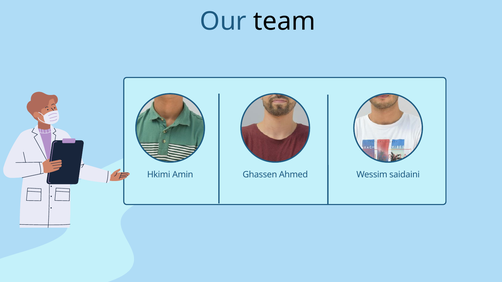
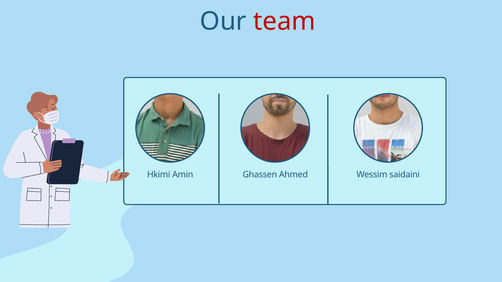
team colour: black -> red
